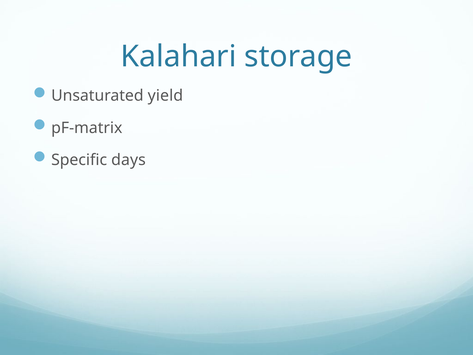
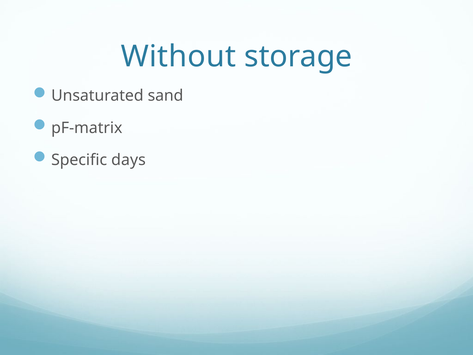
Kalahari: Kalahari -> Without
yield: yield -> sand
